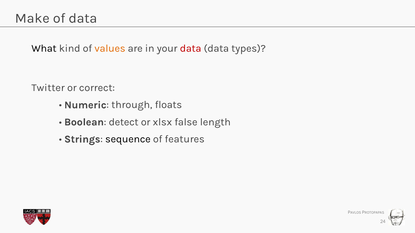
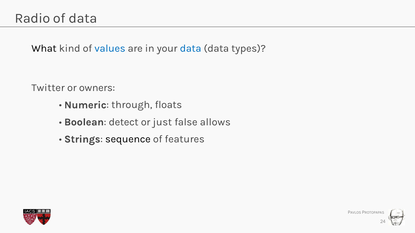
Make: Make -> Radio
values colour: orange -> blue
data at (191, 49) colour: red -> blue
correct: correct -> owners
xlsx: xlsx -> just
length: length -> allows
